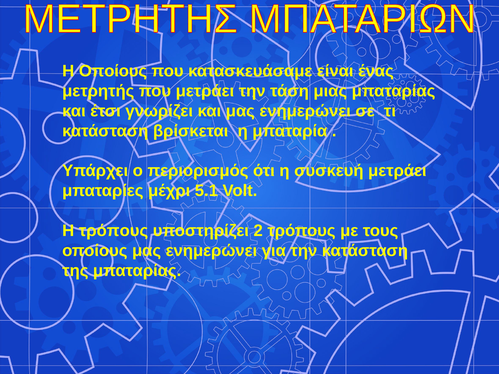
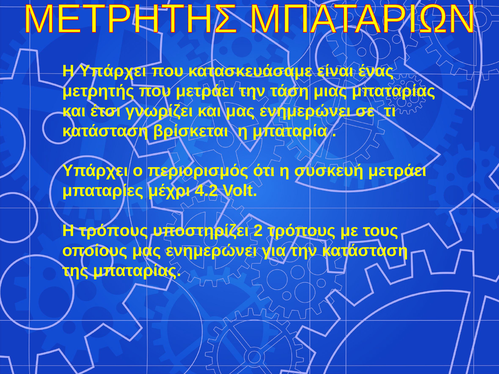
Η Οποίους: Οποίους -> Υπάρχει
5.1: 5.1 -> 4.2
